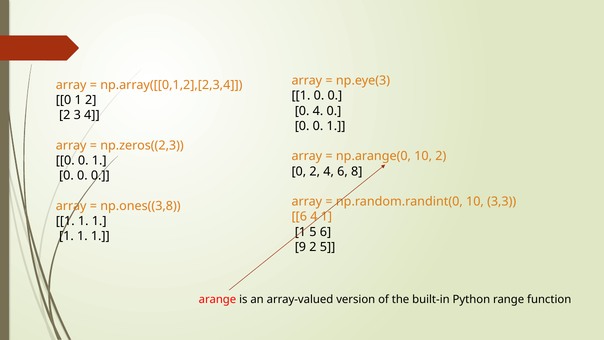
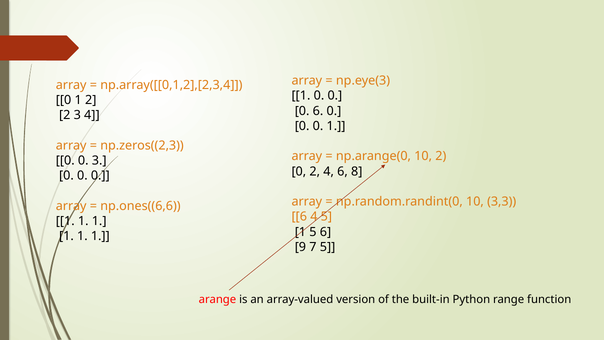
0 4: 4 -> 6
1 at (99, 160): 1 -> 3
np.ones((3,8: np.ones((3,8 -> np.ones((6,6
4 1: 1 -> 5
9 2: 2 -> 7
